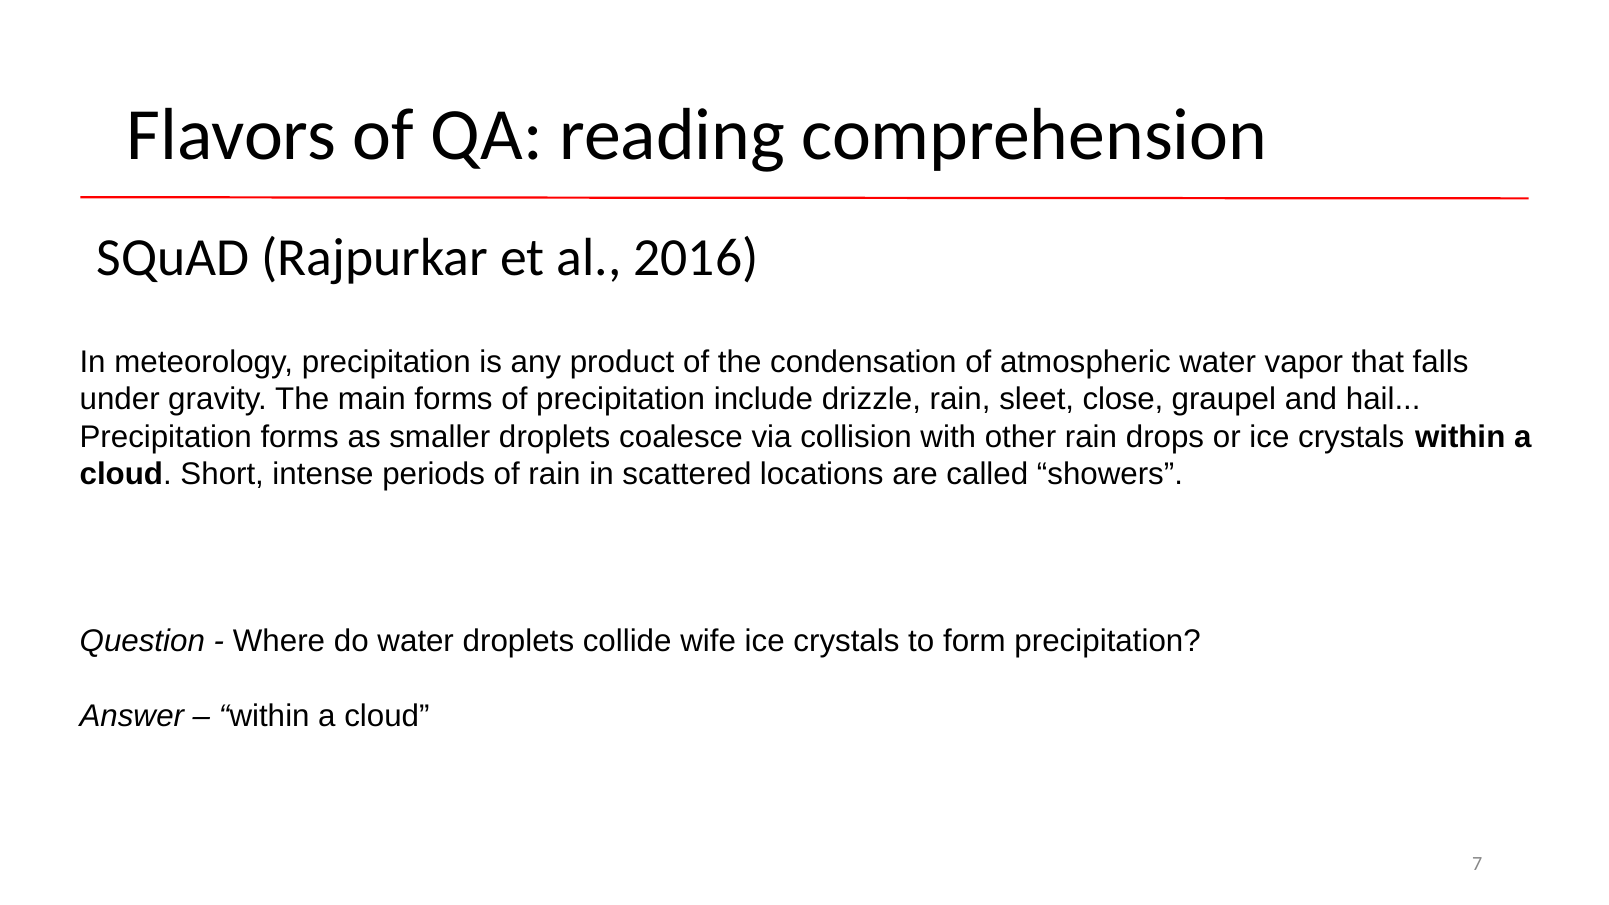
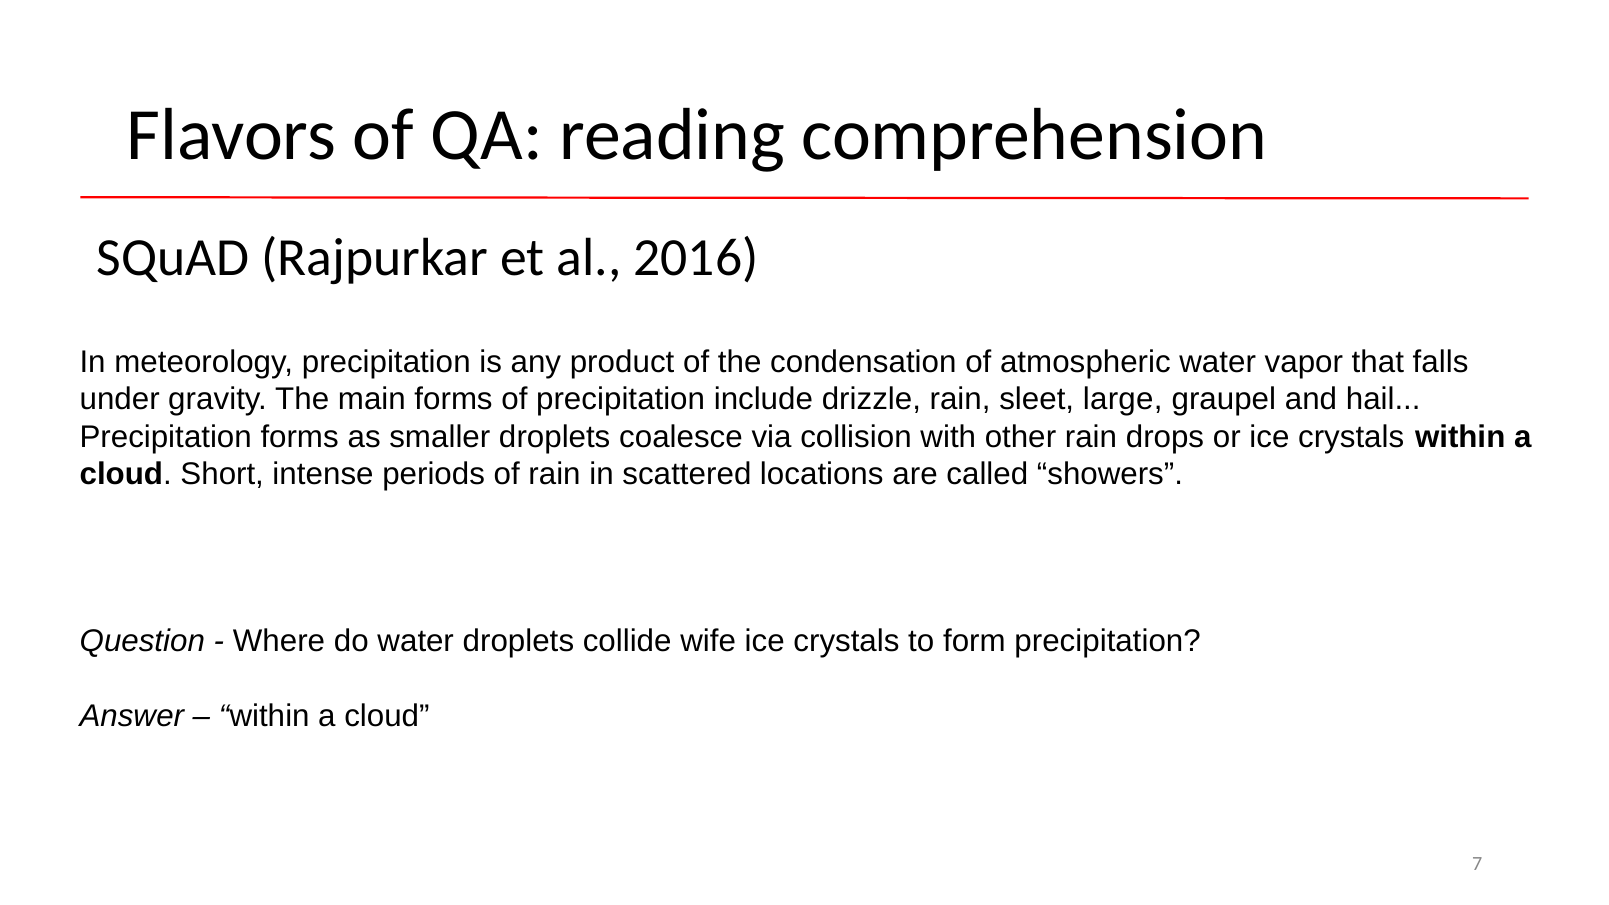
close: close -> large
